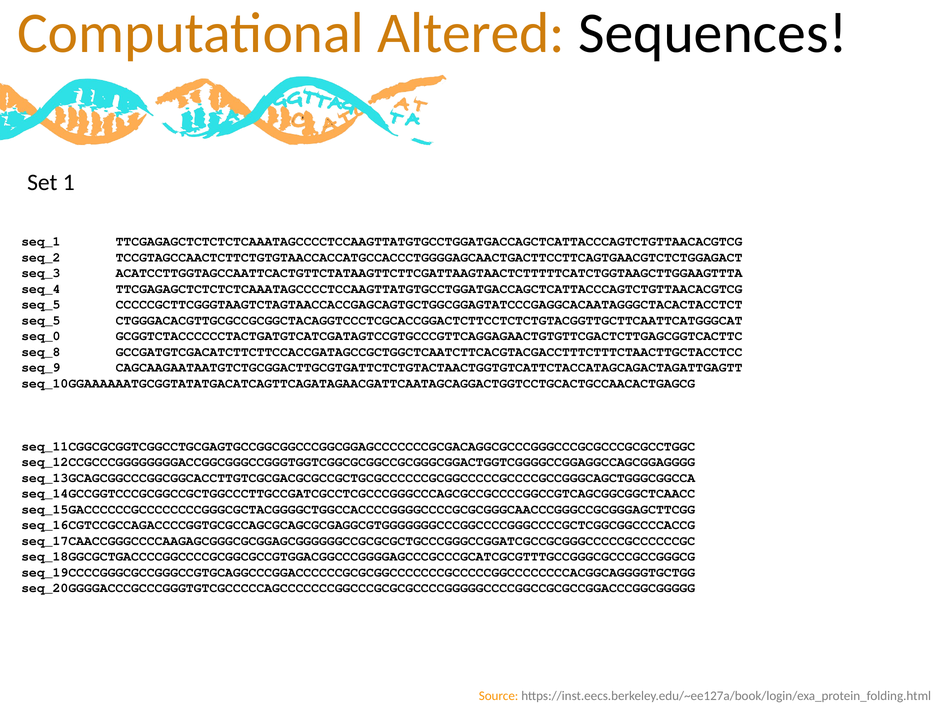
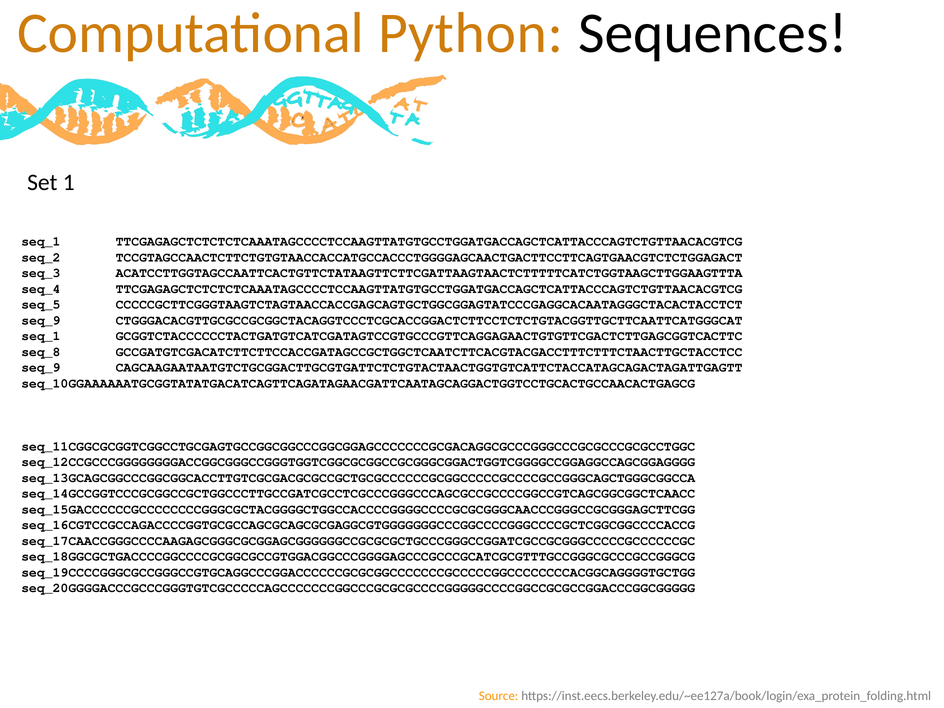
Altered: Altered -> Python
seq_5 at (41, 320): seq_5 -> seq_9
seq_0 at (41, 336): seq_0 -> seq_1
